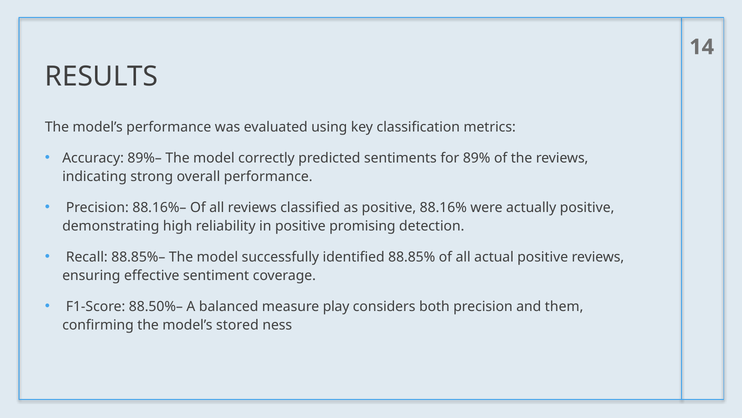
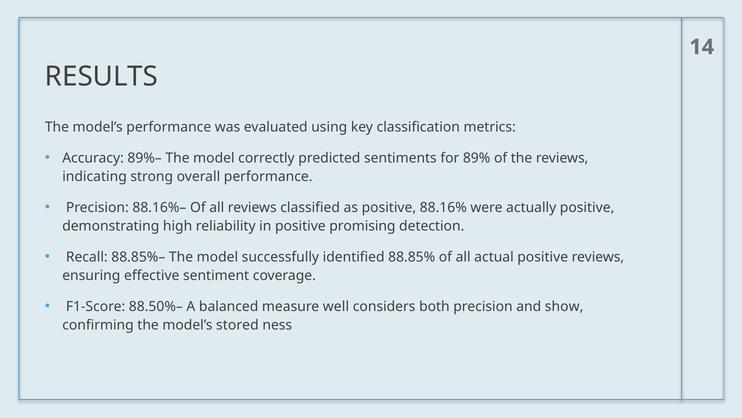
play: play -> well
them: them -> show
